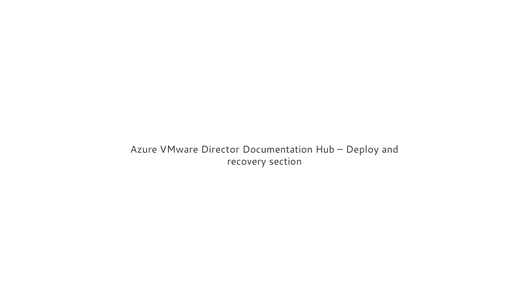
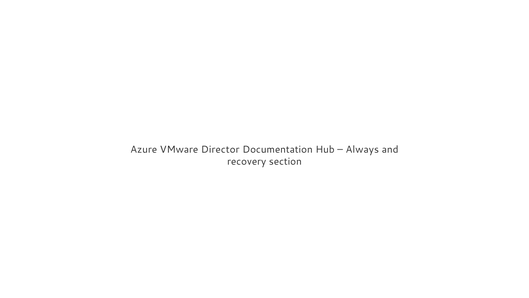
Deploy: Deploy -> Always
